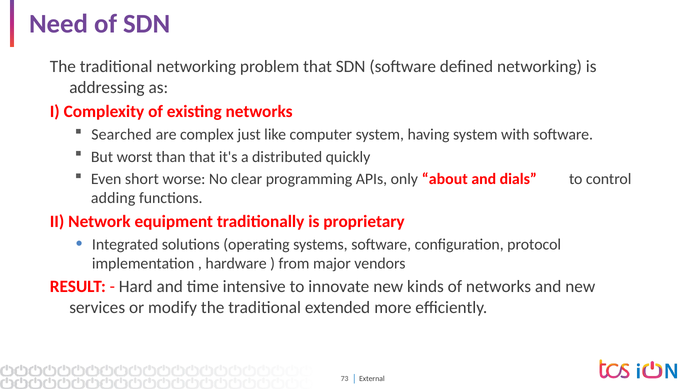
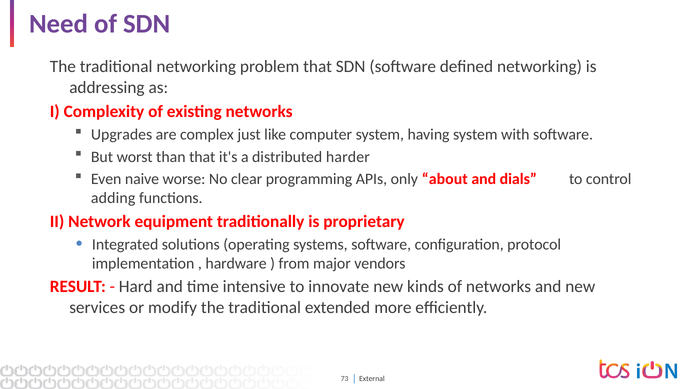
Searched: Searched -> Upgrades
quickly: quickly -> harder
short: short -> naive
